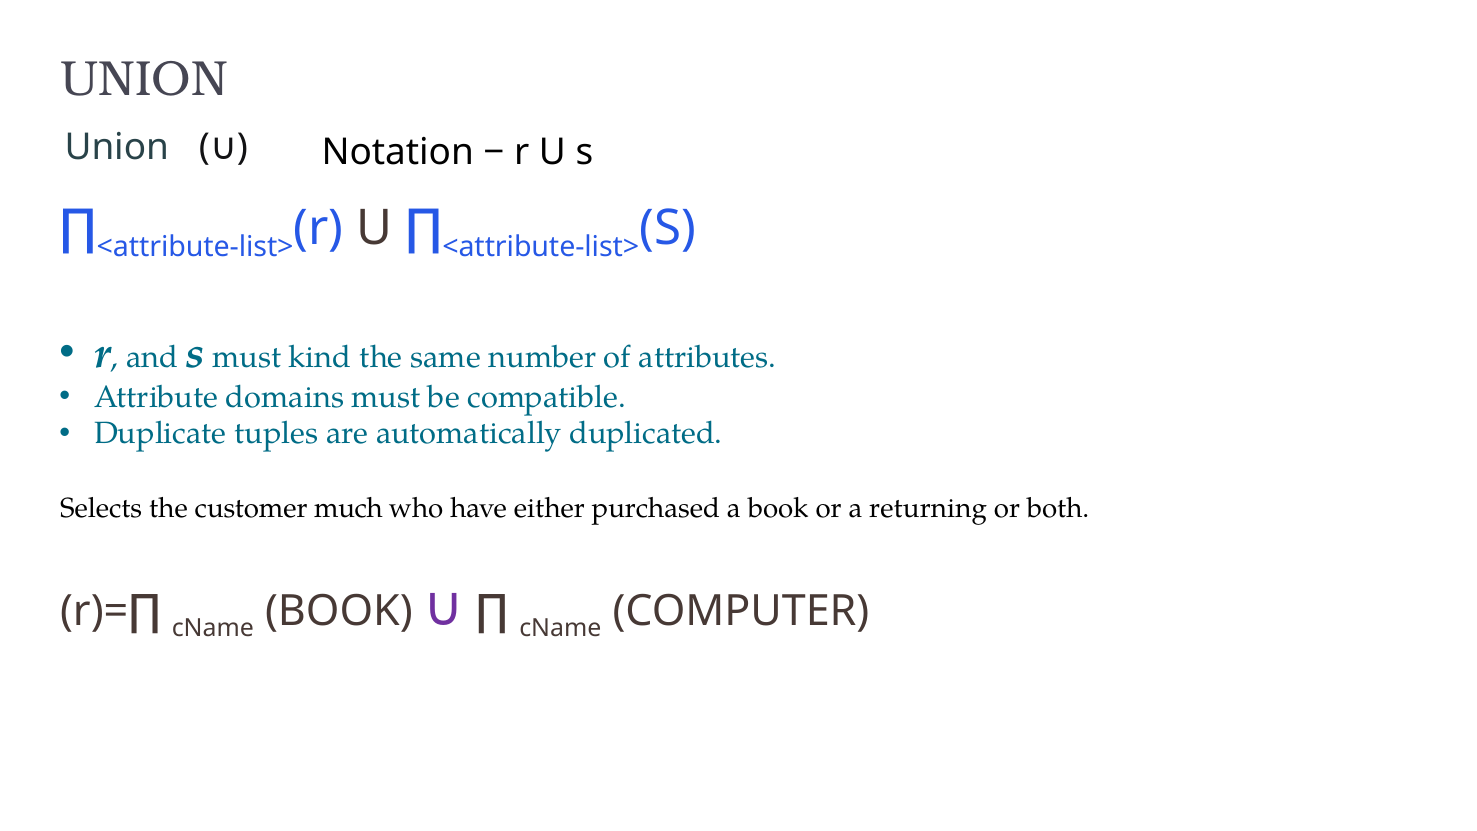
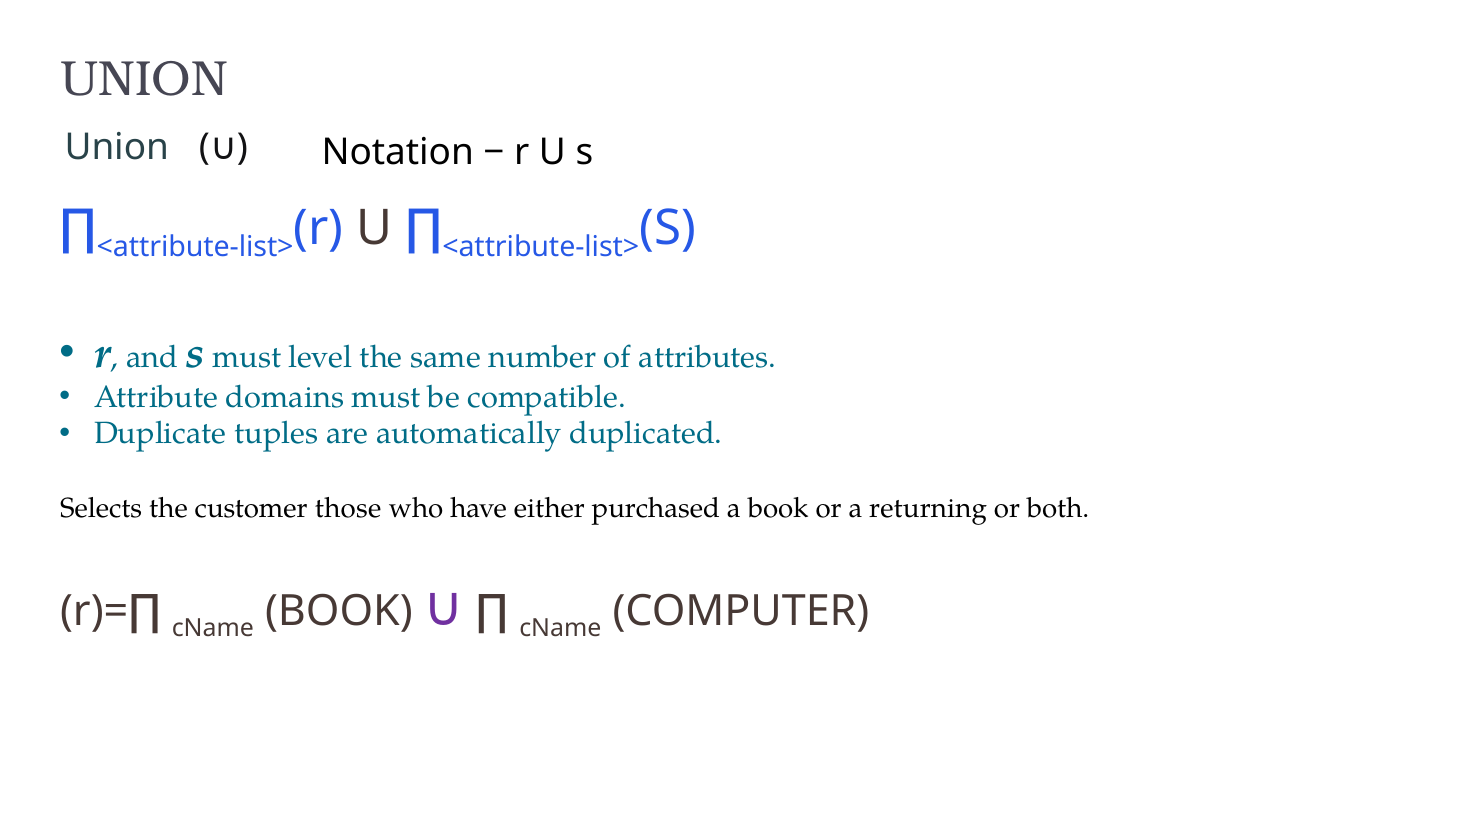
kind: kind -> level
much: much -> those
